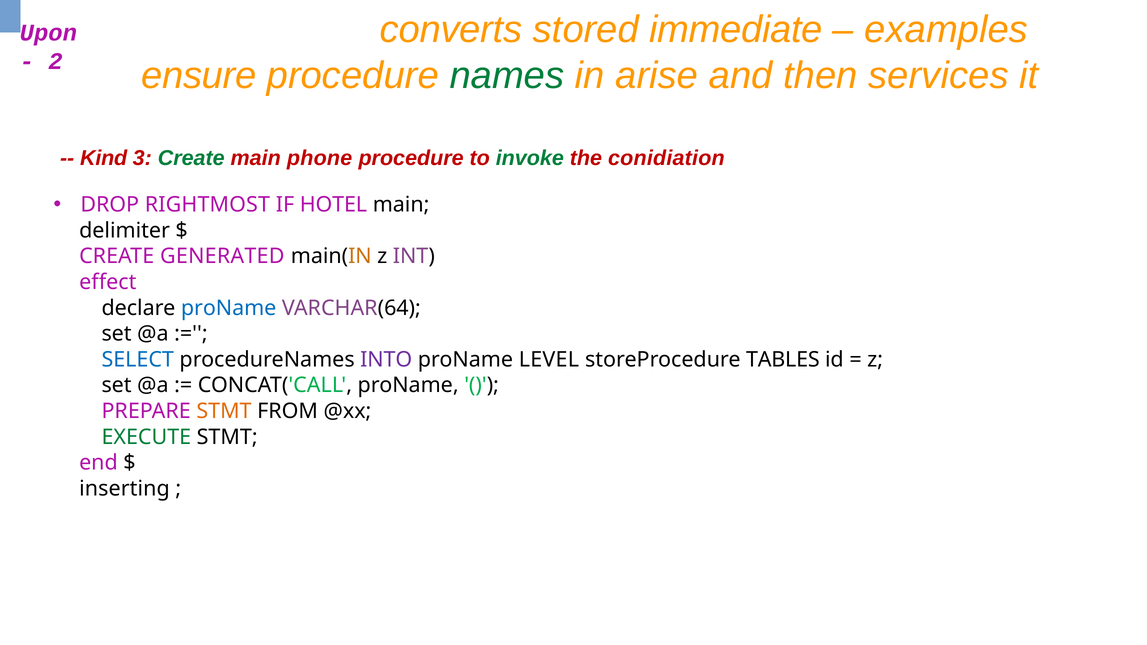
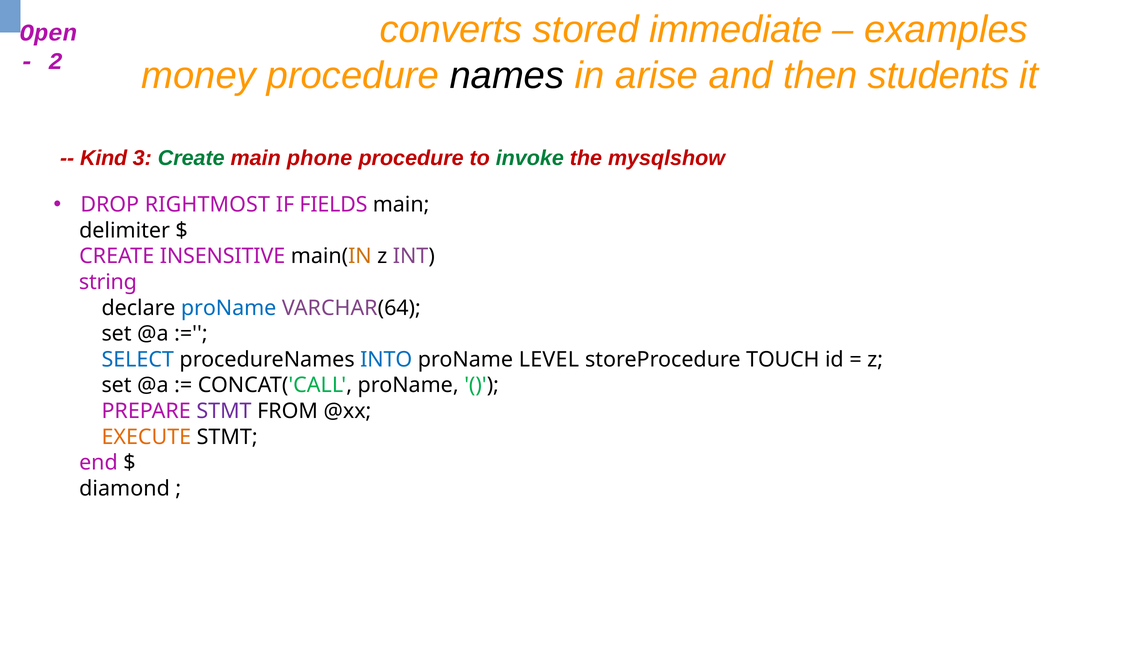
Upon: Upon -> Open
ensure: ensure -> money
names colour: green -> black
services: services -> students
conidiation: conidiation -> mysqlshow
HOTEL: HOTEL -> FIELDS
GENERATED: GENERATED -> INSENSITIVE
effect: effect -> string
INTO colour: purple -> blue
TABLES: TABLES -> TOUCH
STMT at (224, 411) colour: orange -> purple
EXECUTE colour: green -> orange
inserting: inserting -> diamond
